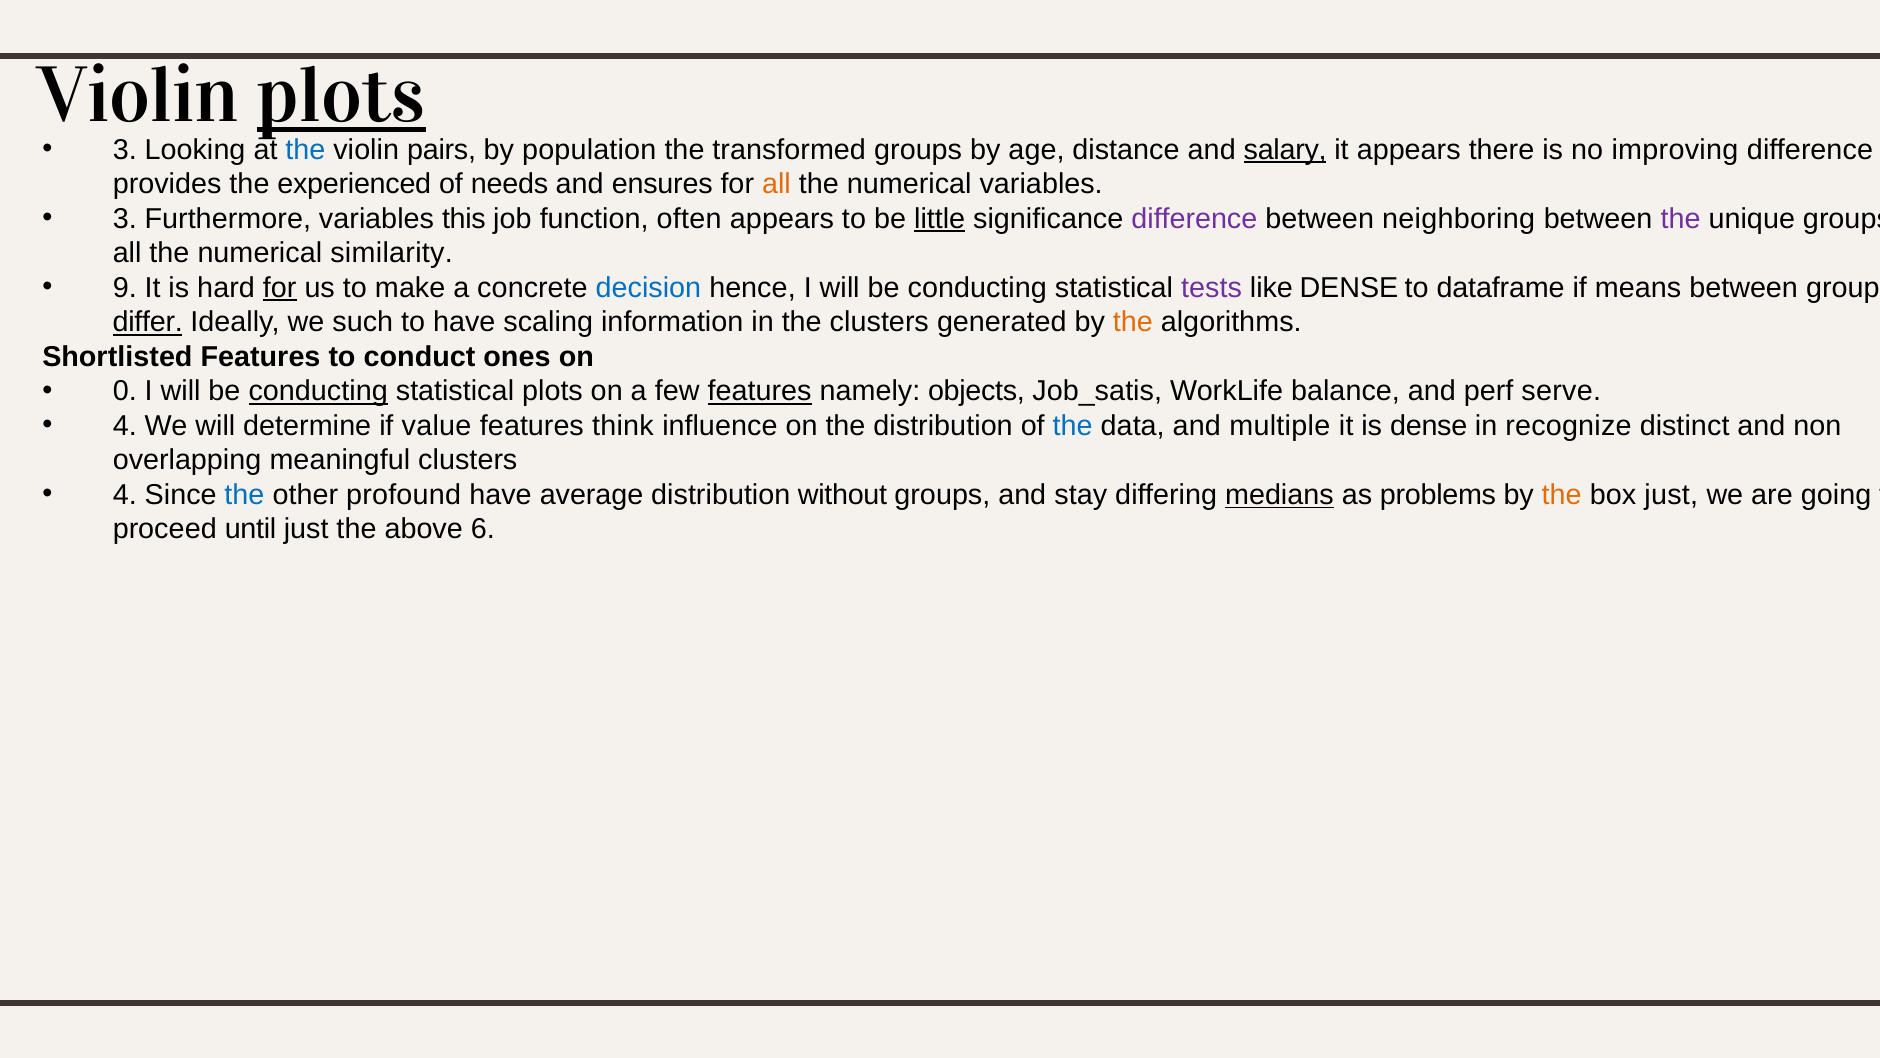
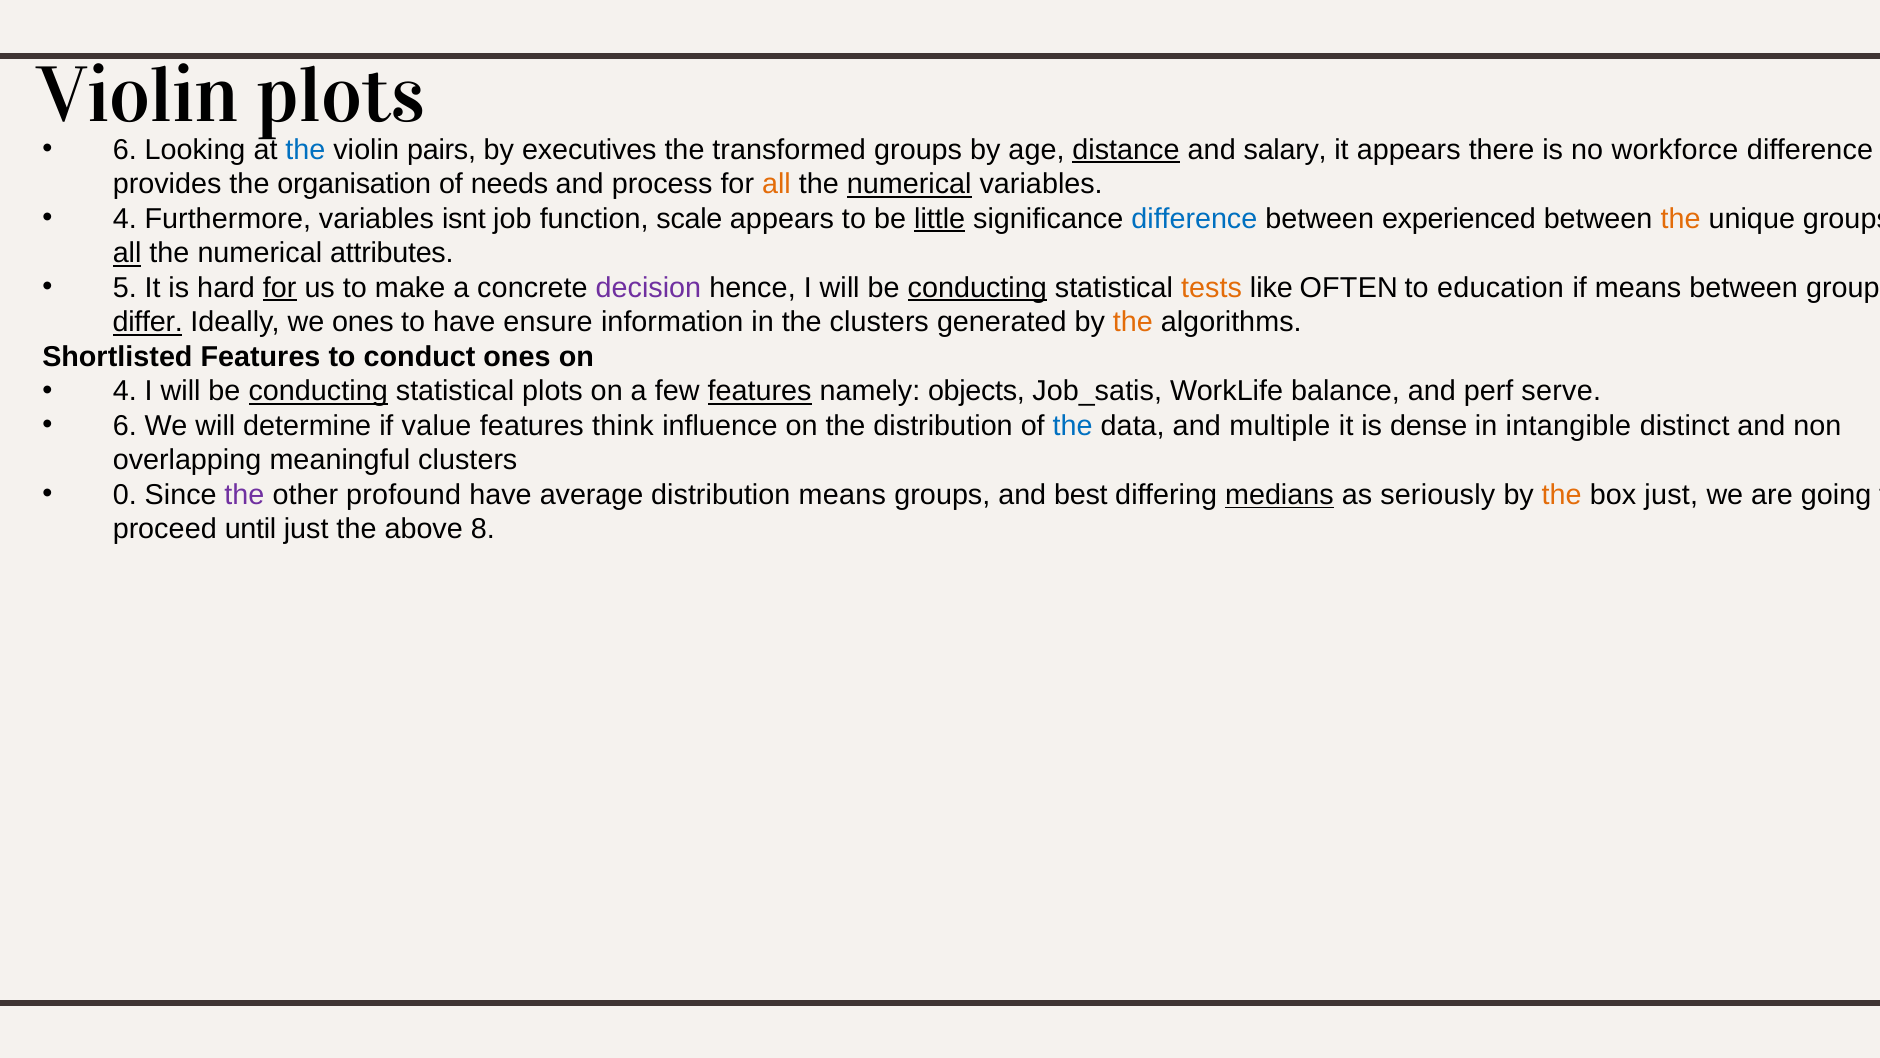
plots at (341, 96) underline: present -> none
3 at (125, 150): 3 -> 6
population: population -> executives
distance underline: none -> present
salary underline: present -> none
improving: improving -> workforce
experienced: experienced -> organisation
ensures: ensures -> process
numerical at (909, 184) underline: none -> present
3 at (125, 219): 3 -> 4
this: this -> isnt
often: often -> scale
difference at (1194, 219) colour: purple -> blue
neighboring: neighboring -> experienced
the at (1680, 219) colour: purple -> orange
all at (127, 253) underline: none -> present
similarity: similarity -> attributes
9: 9 -> 5
decision colour: blue -> purple
conducting at (977, 288) underline: none -> present
tests colour: purple -> orange
like DENSE: DENSE -> OFTEN
dataframe: dataframe -> education
we such: such -> ones
scaling: scaling -> ensure
0 at (125, 391): 0 -> 4
4 at (125, 426): 4 -> 6
recognize: recognize -> intangible
4 at (125, 495): 4 -> 0
the at (244, 495) colour: blue -> purple
distribution without: without -> means
stay: stay -> best
problems: problems -> seriously
6: 6 -> 8
